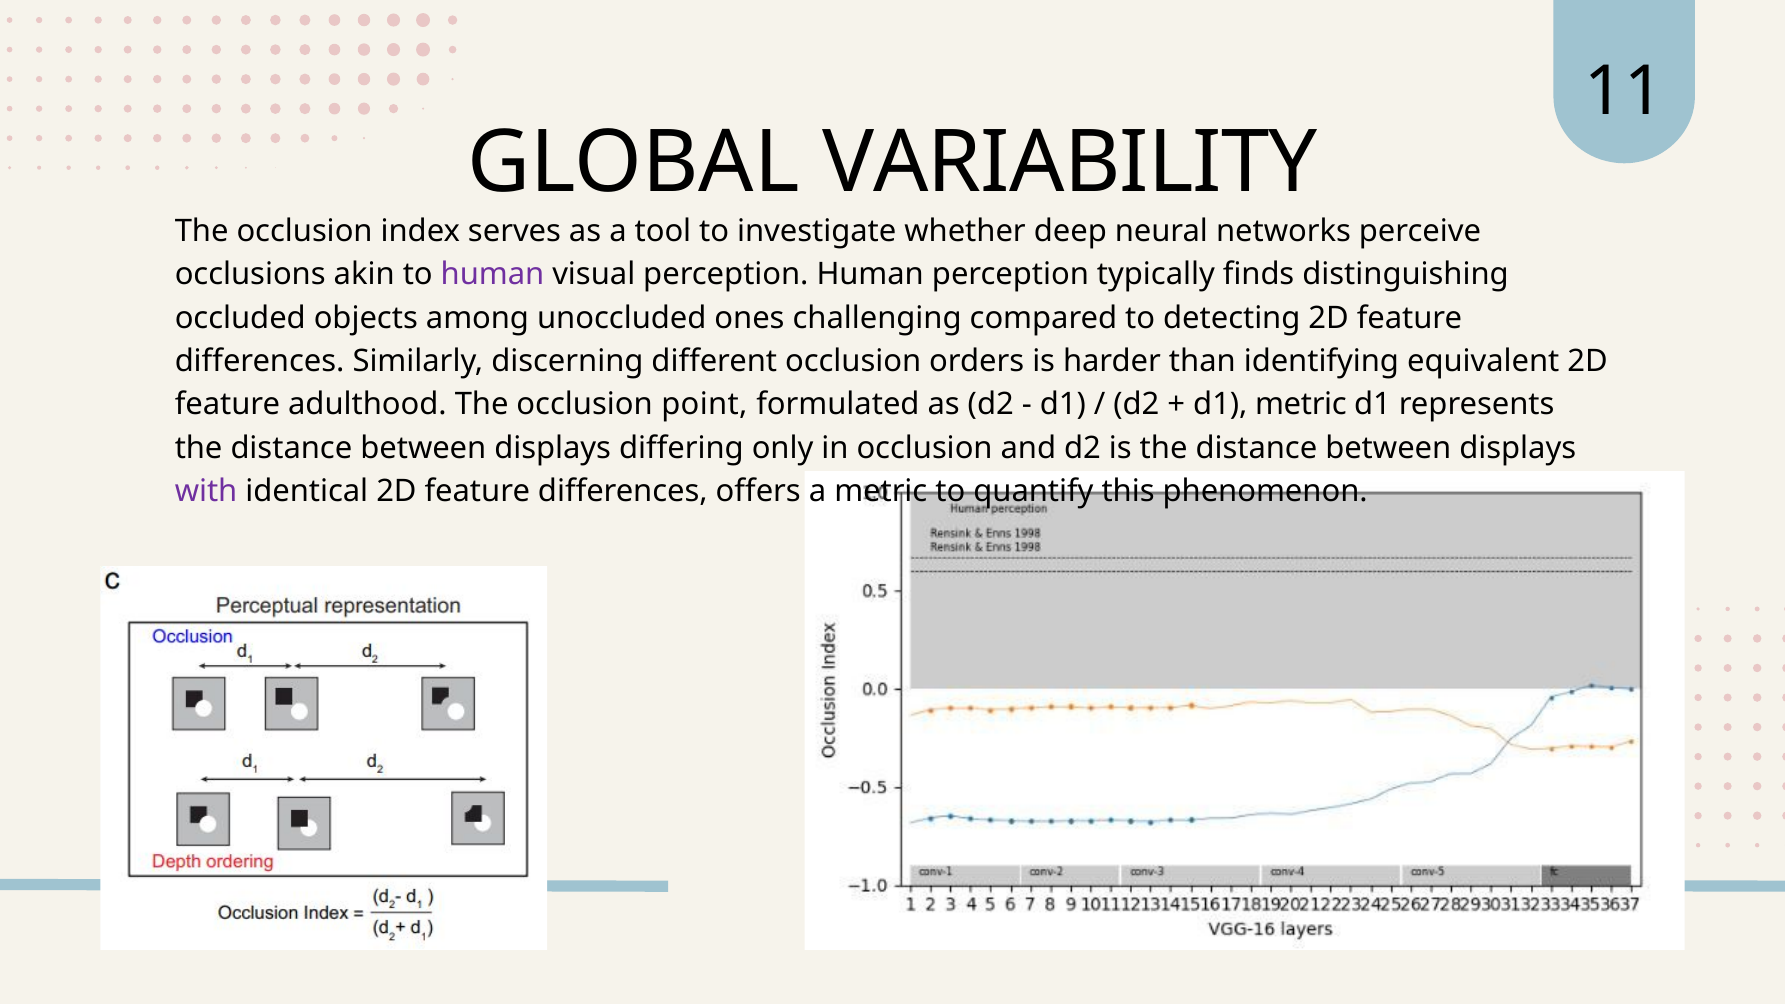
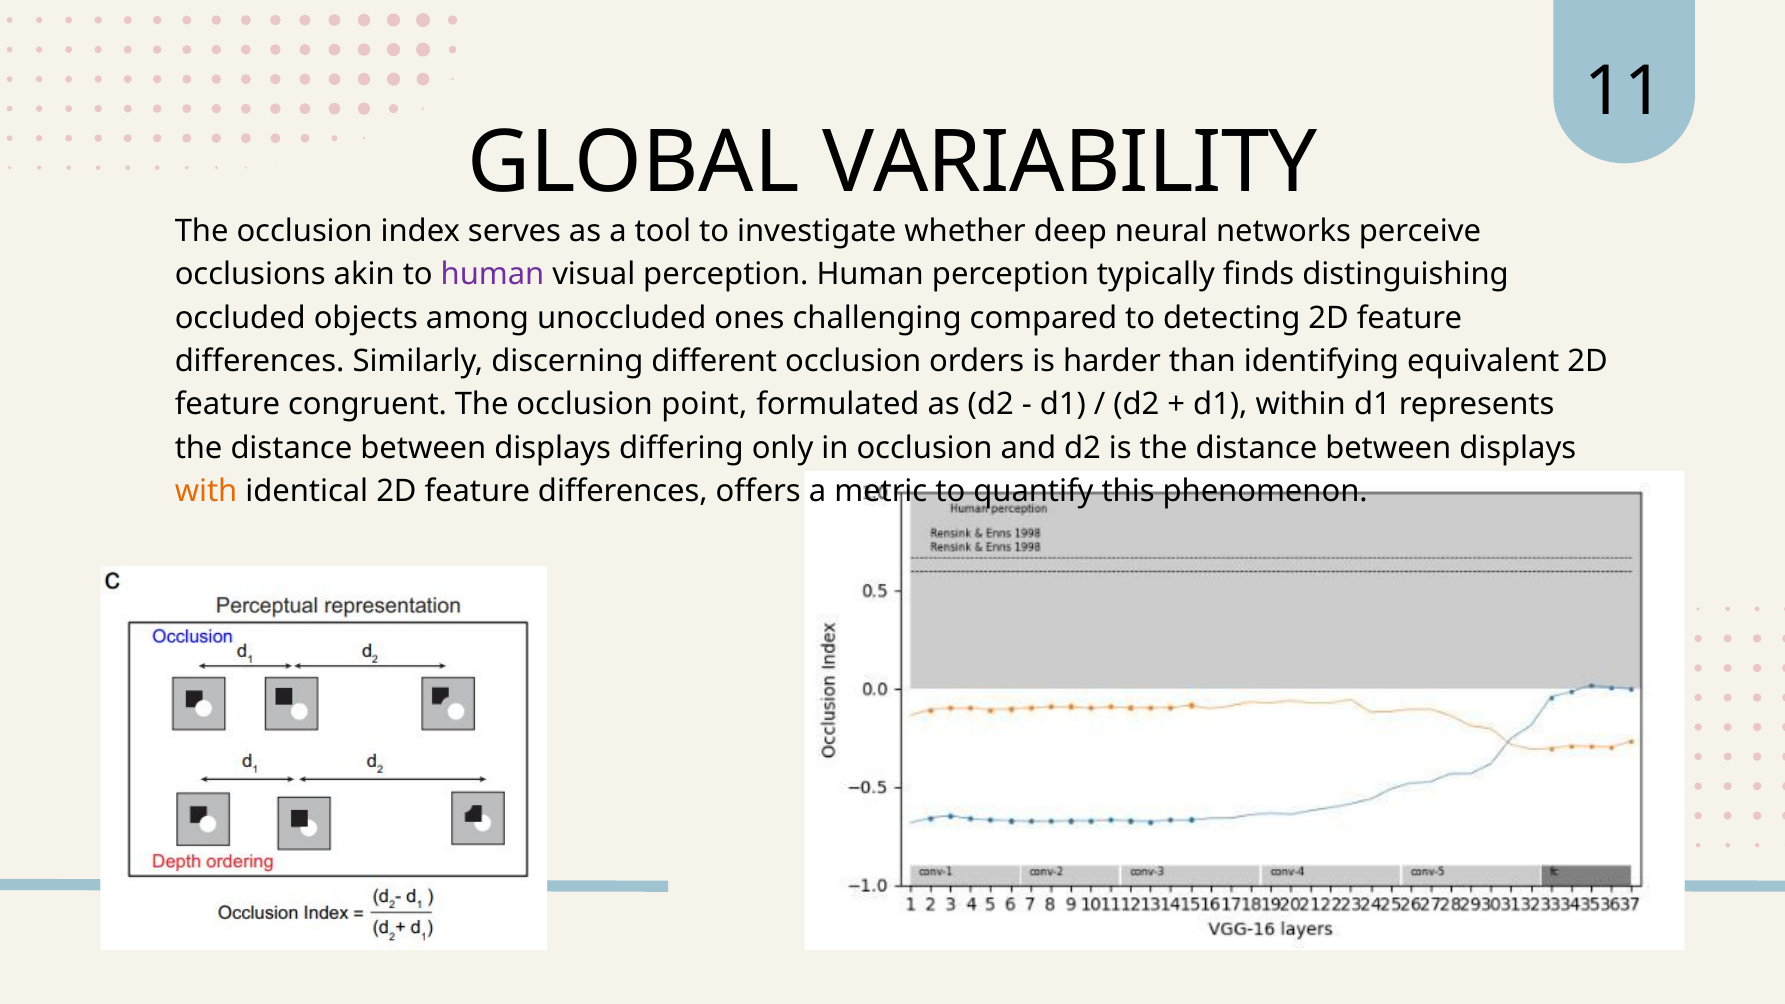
adulthood: adulthood -> congruent
d1 metric: metric -> within
with colour: purple -> orange
